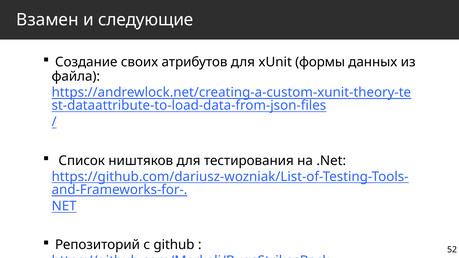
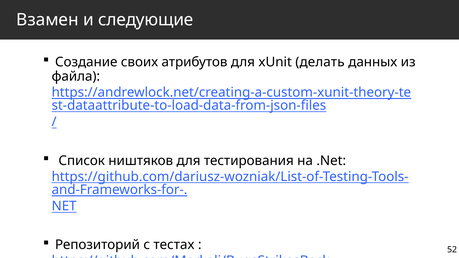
формы: формы -> делать
github: github -> тестах
